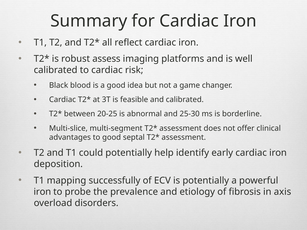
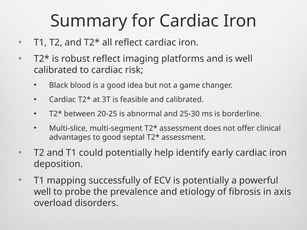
robust assess: assess -> reflect
iron at (42, 192): iron -> well
